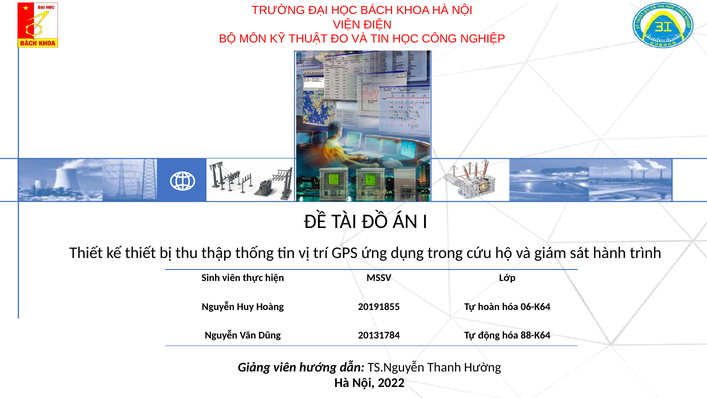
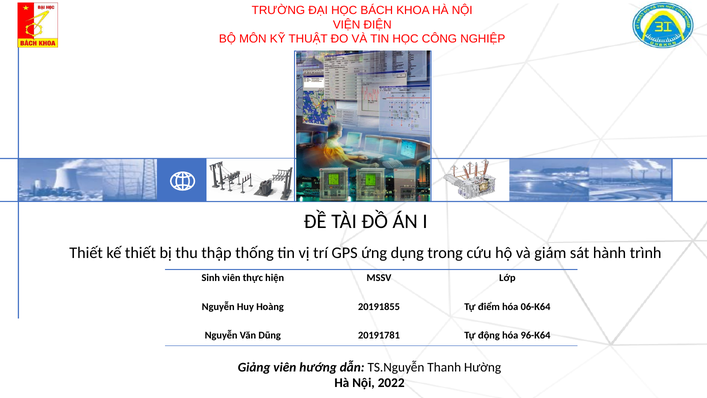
hoàn: hoàn -> điểm
20131784: 20131784 -> 20191781
88-K64: 88-K64 -> 96-K64
